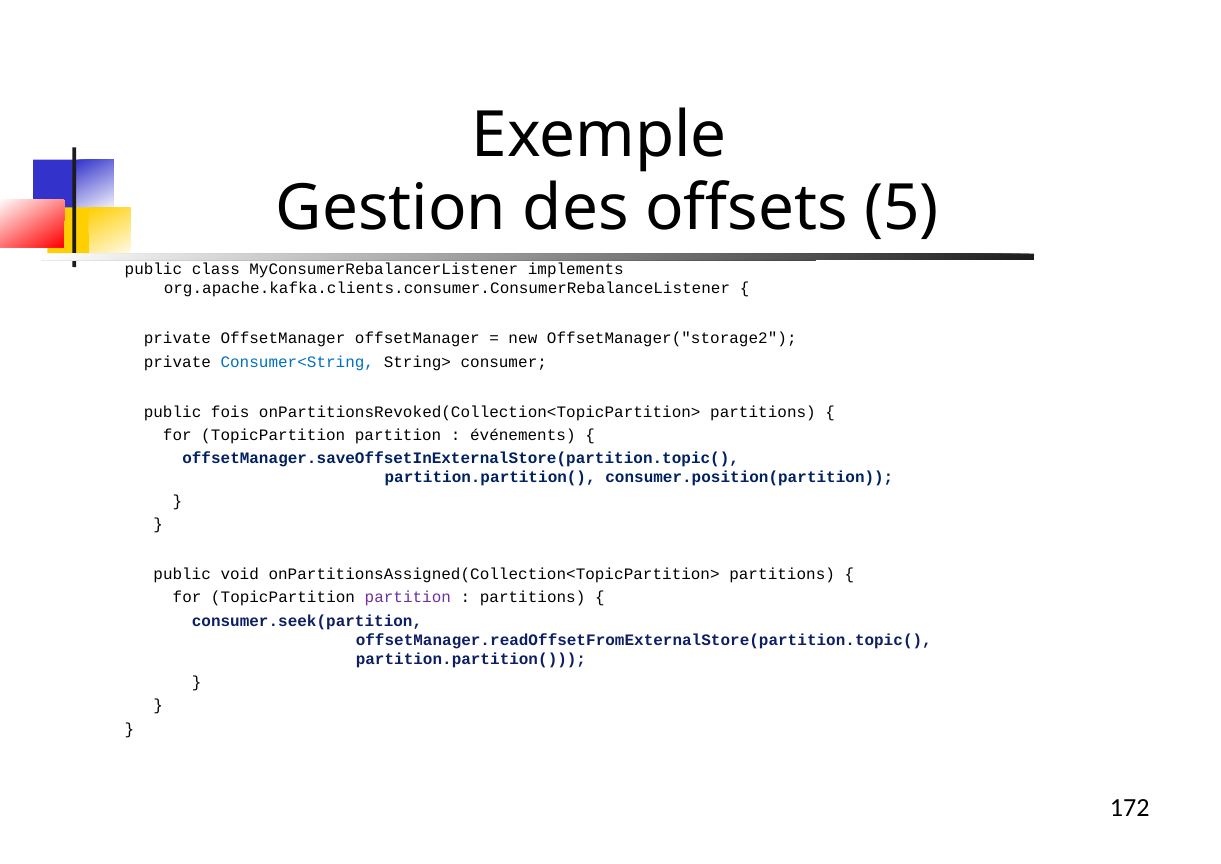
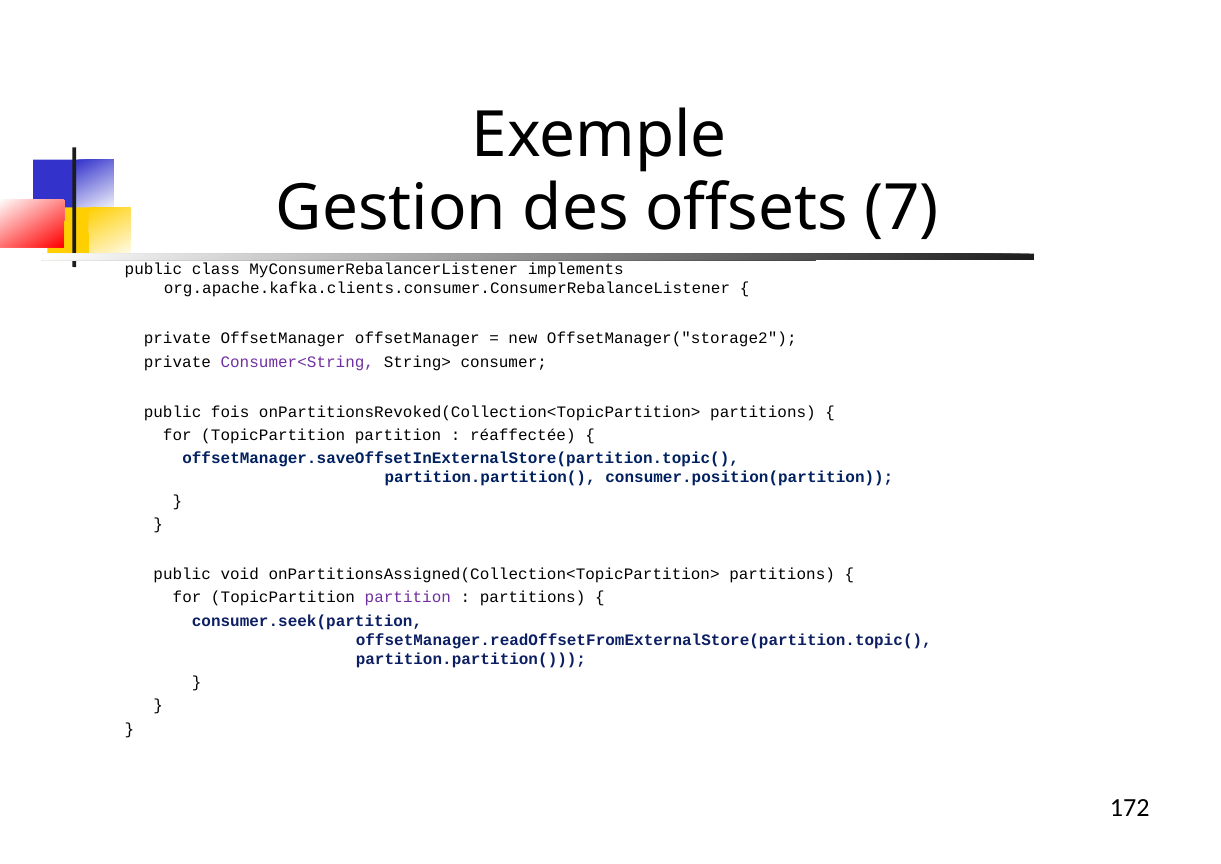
5: 5 -> 7
Consumer<String colour: blue -> purple
événements: événements -> réaffectée
